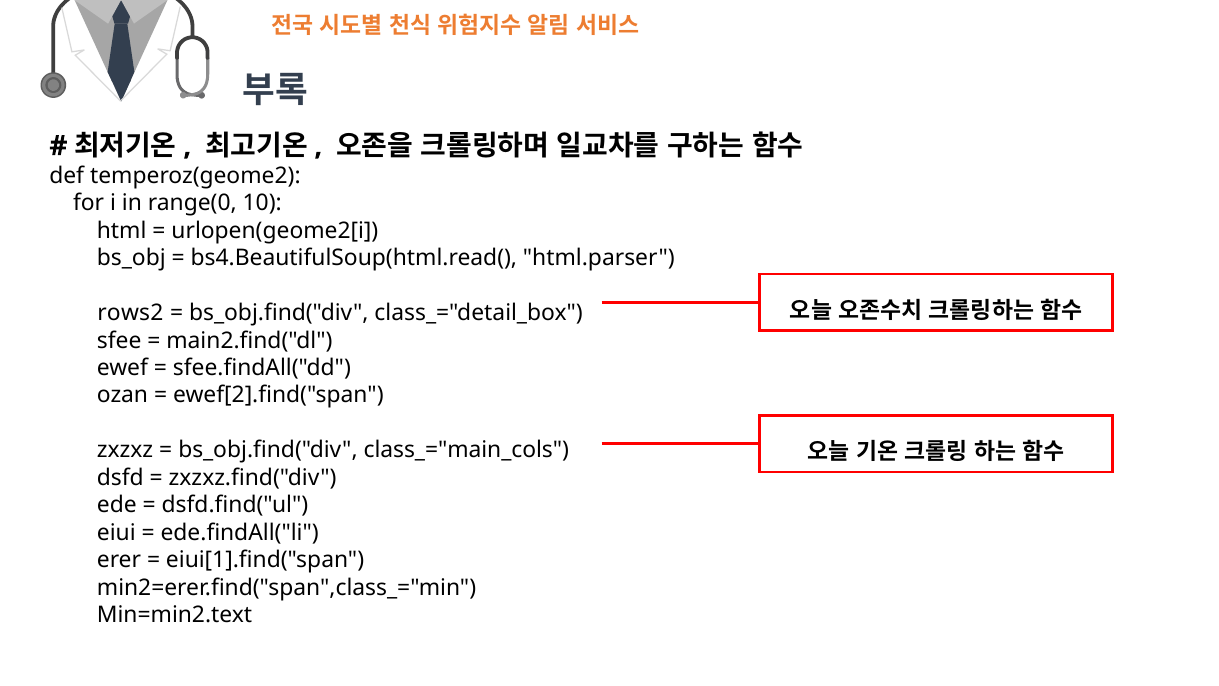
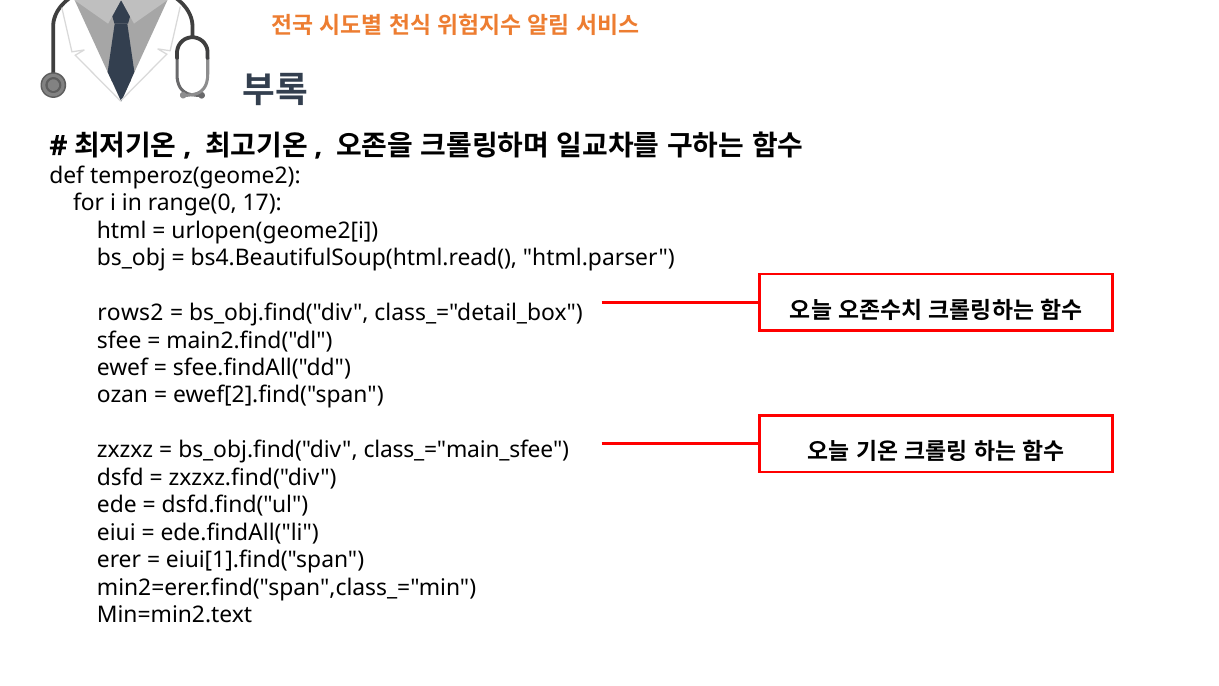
10: 10 -> 17
class_="main_cols: class_="main_cols -> class_="main_sfee
